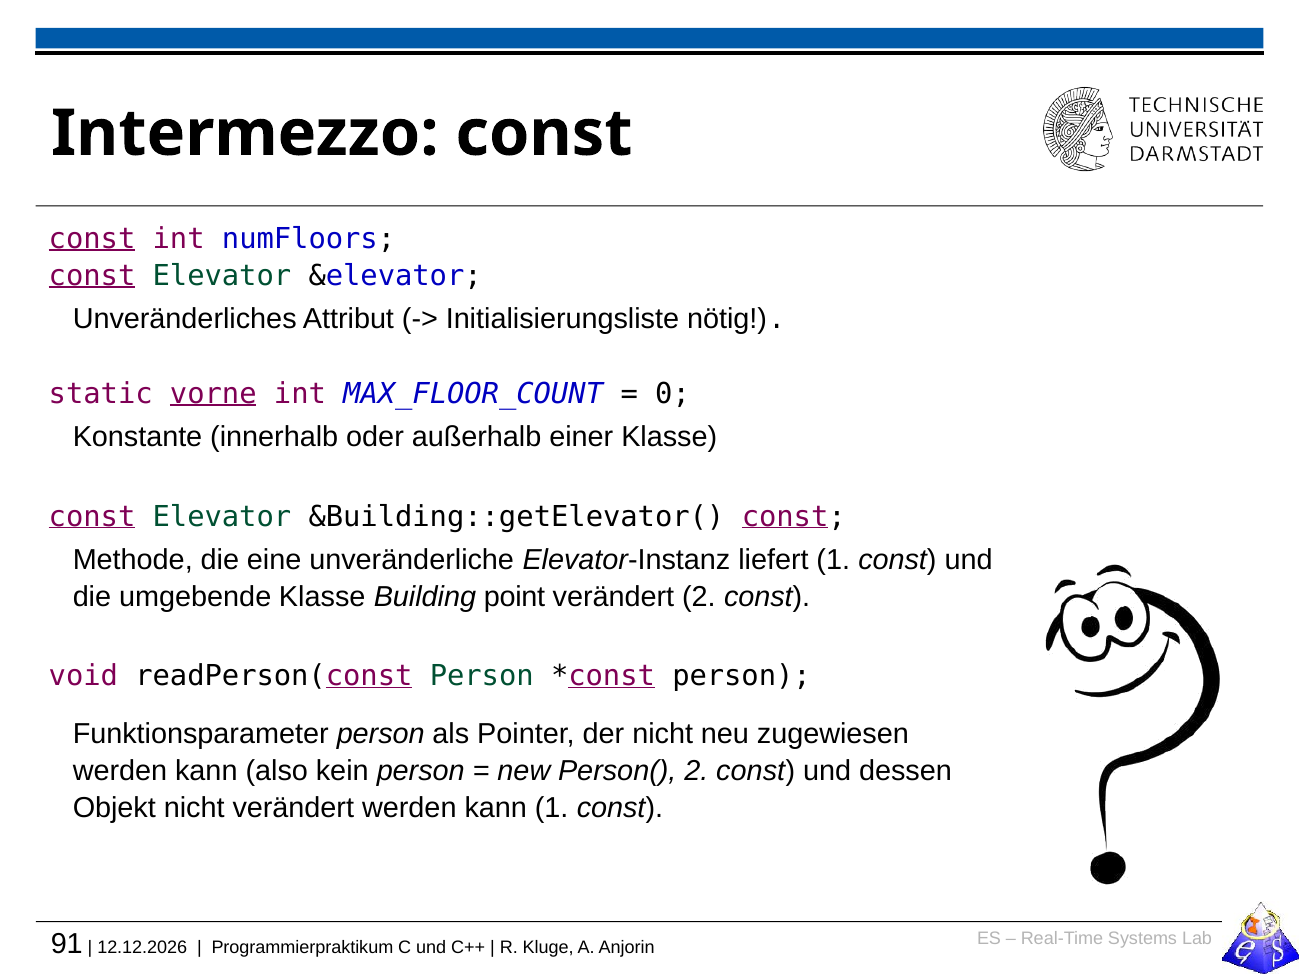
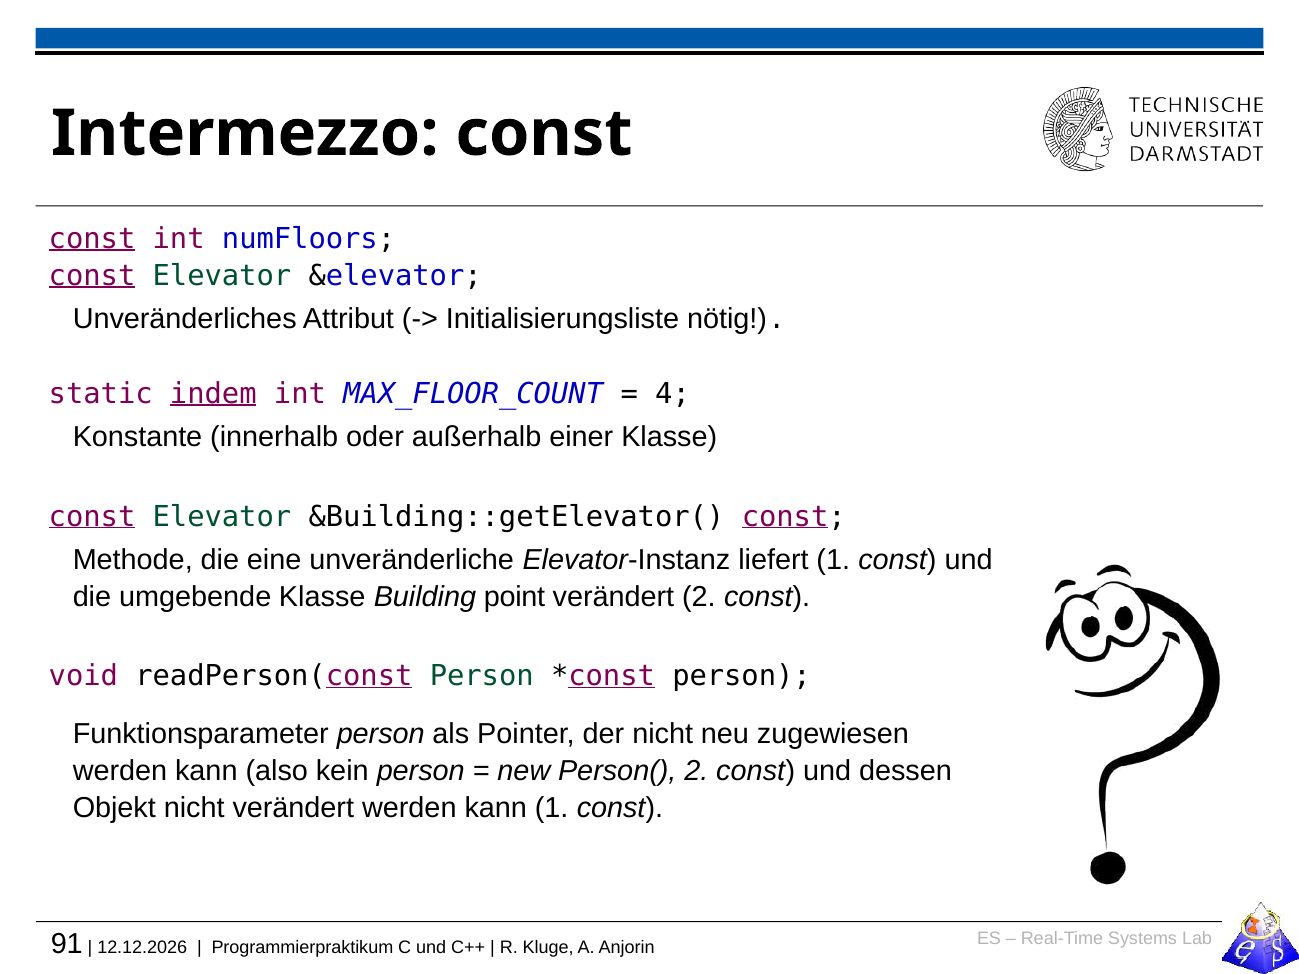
vorne: vorne -> indem
0: 0 -> 4
